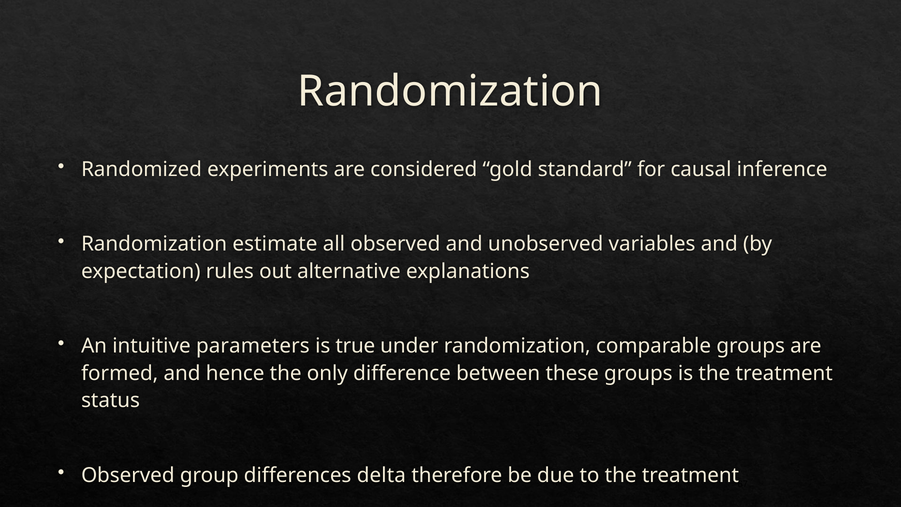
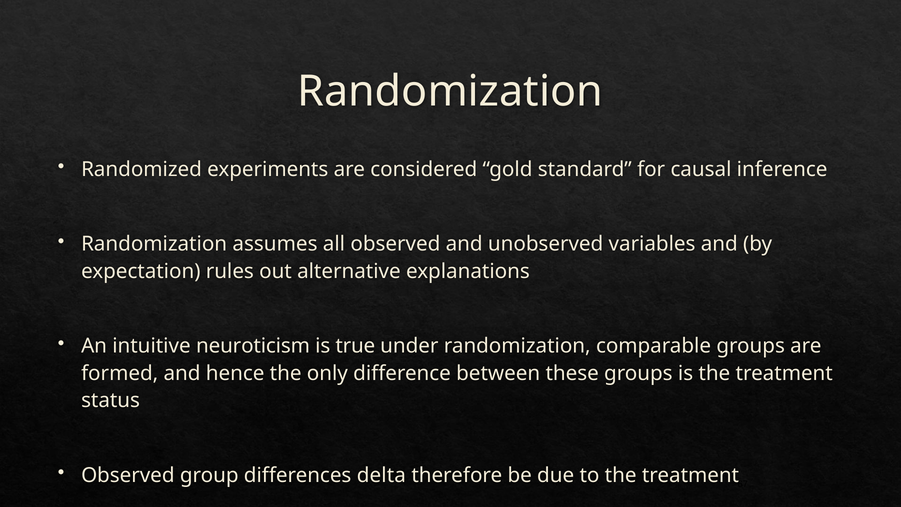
estimate: estimate -> assumes
parameters: parameters -> neuroticism
